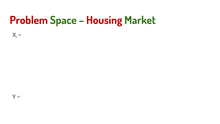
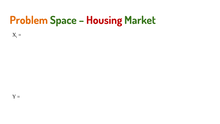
Problem colour: red -> orange
